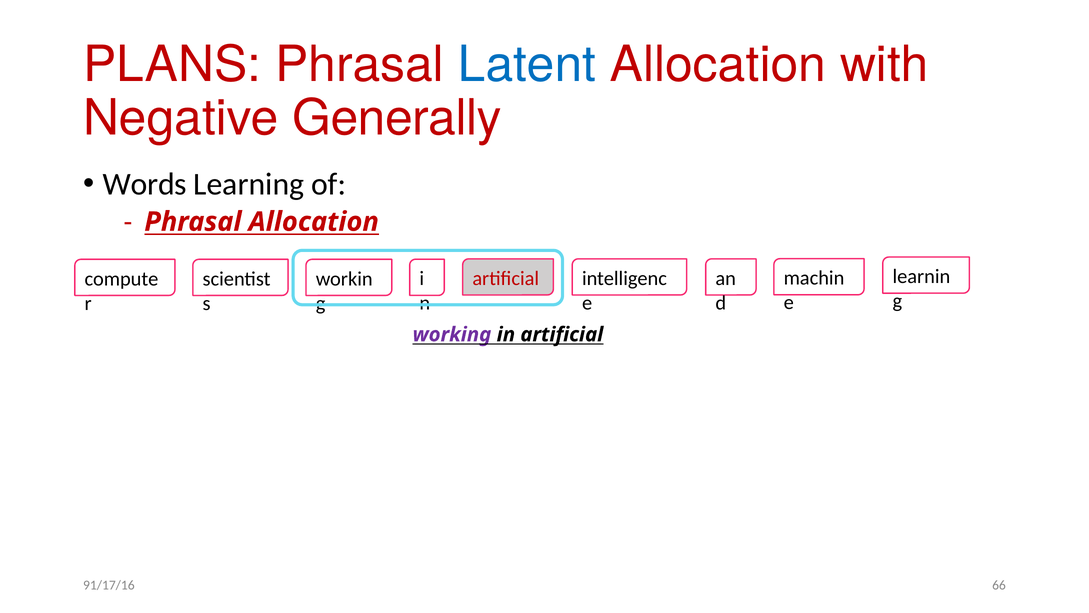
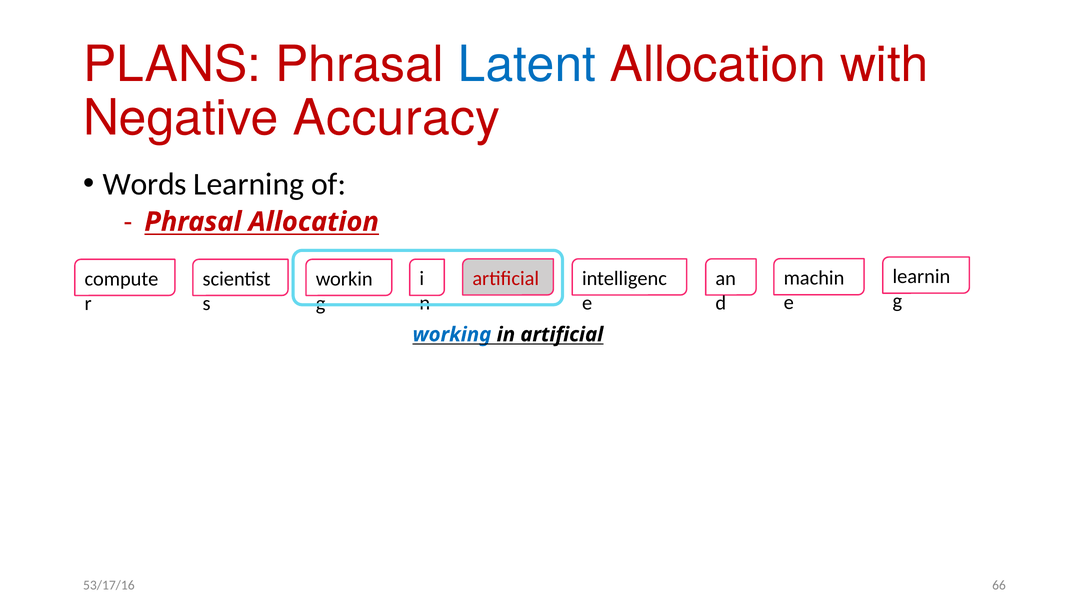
Generally: Generally -> Accuracy
working colour: purple -> blue
91/17/16: 91/17/16 -> 53/17/16
